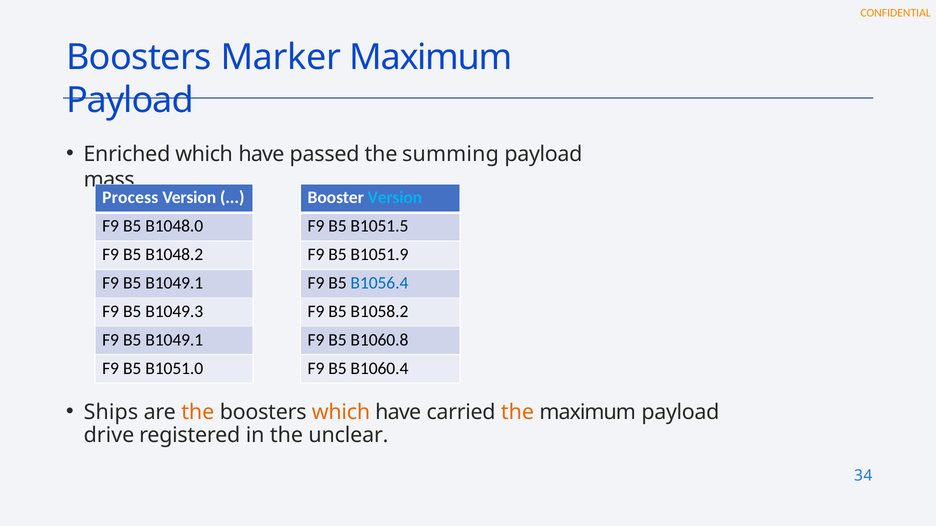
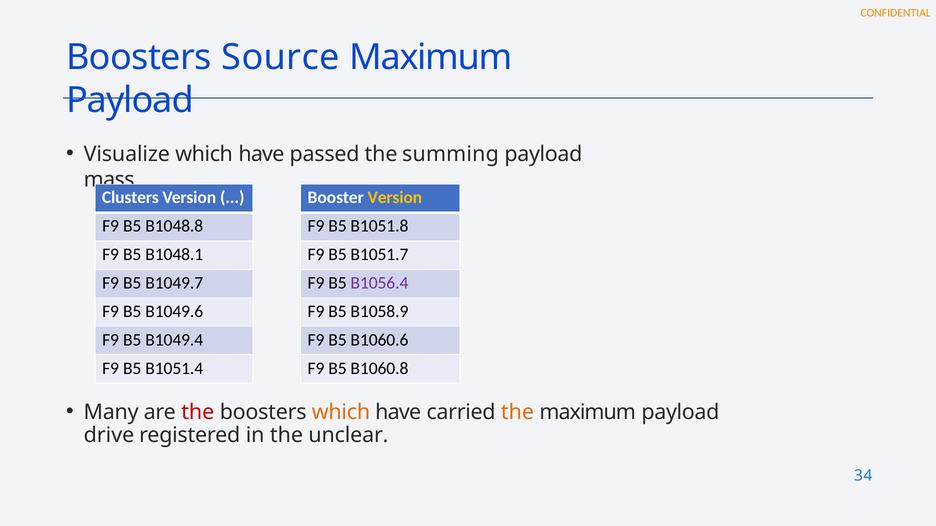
Marker: Marker -> Source
Enriched: Enriched -> Visualize
Process: Process -> Clusters
Version at (395, 198) colour: light blue -> yellow
B1048.0: B1048.0 -> B1048.8
B1051.5: B1051.5 -> B1051.8
B1048.2: B1048.2 -> B1048.1
B1051.9: B1051.9 -> B1051.7
B1049.1 at (174, 283): B1049.1 -> B1049.7
B1056.4 colour: blue -> purple
B1049.3: B1049.3 -> B1049.6
B1058.2: B1058.2 -> B1058.9
B1049.1 at (174, 340): B1049.1 -> B1049.4
B1060.8: B1060.8 -> B1060.6
B1051.0: B1051.0 -> B1051.4
B1060.4: B1060.4 -> B1060.8
Ships: Ships -> Many
the at (198, 412) colour: orange -> red
